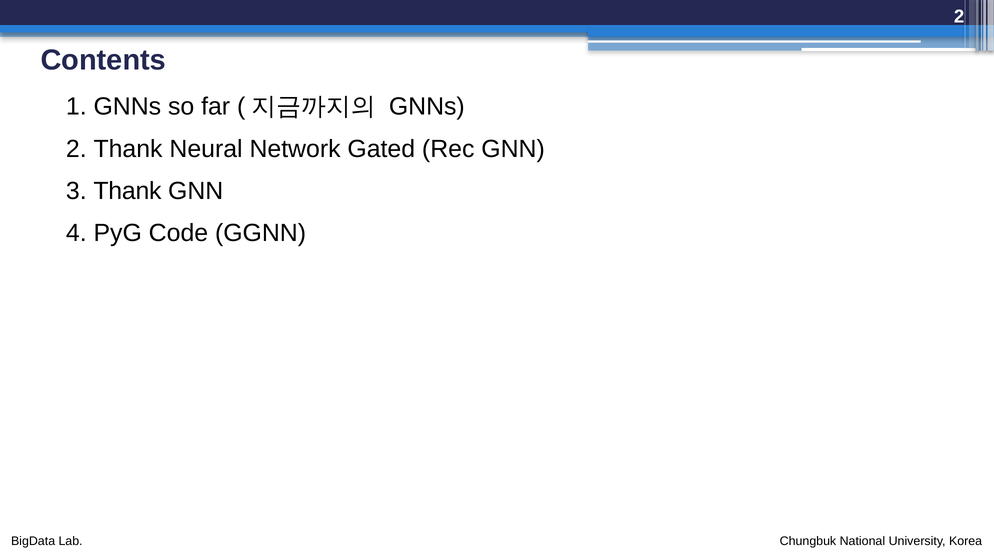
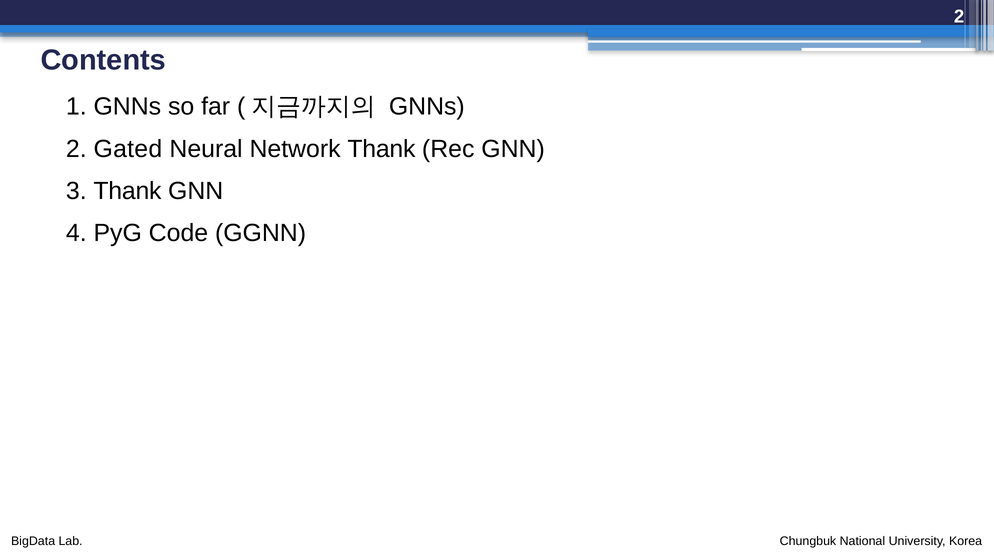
2 Thank: Thank -> Gated
Network Gated: Gated -> Thank
